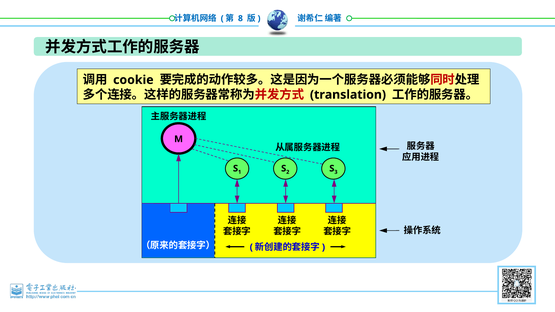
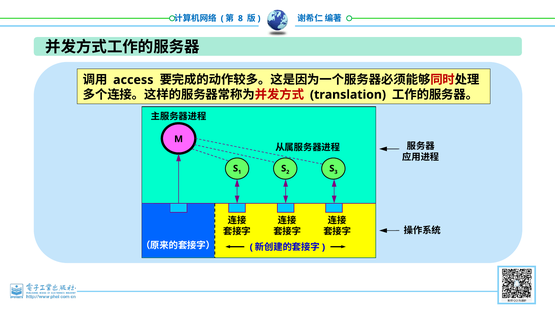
cookie: cookie -> access
